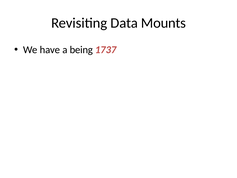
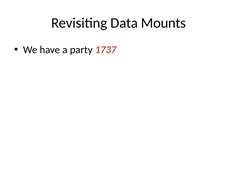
being: being -> party
